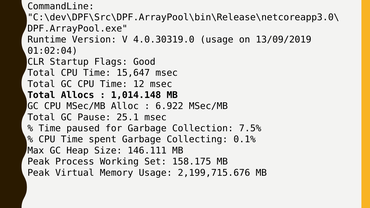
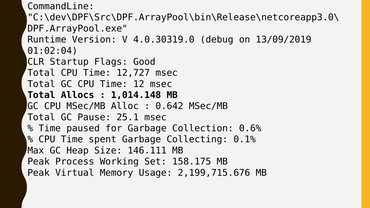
4.0.30319.0 usage: usage -> debug
15,647: 15,647 -> 12,727
6.922: 6.922 -> 0.642
7.5%: 7.5% -> 0.6%
